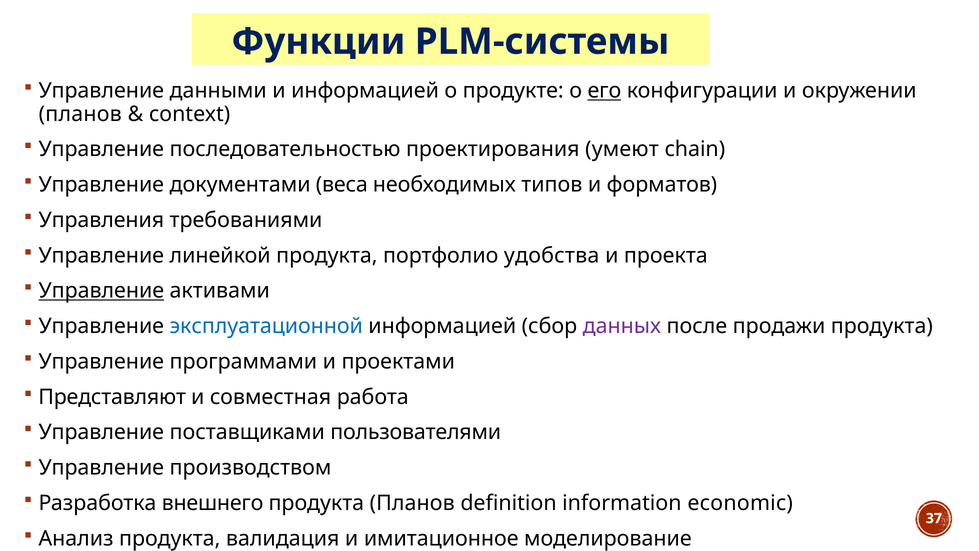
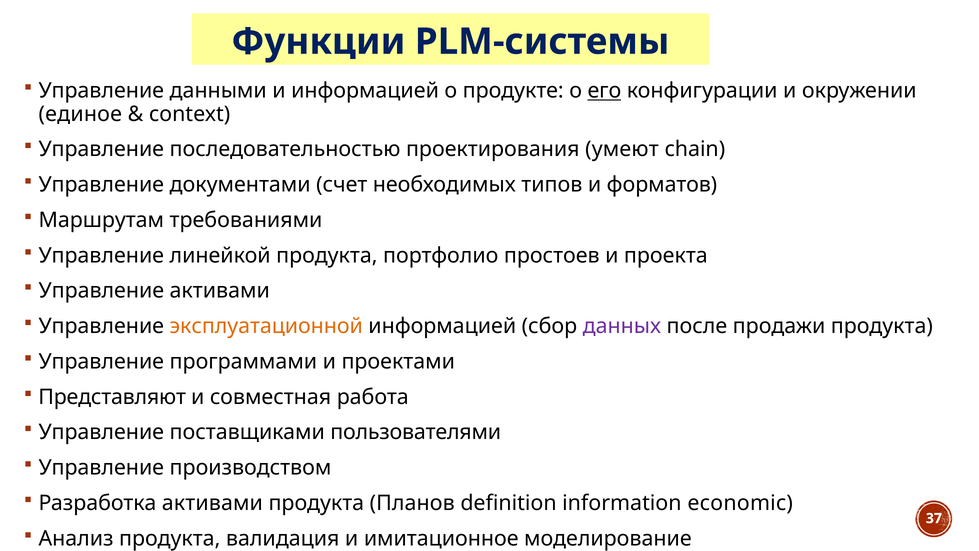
планов at (80, 114): планов -> единое
веса: веса -> счет
Управления: Управления -> Маршрутам
удобства: удобства -> простоев
Управление at (101, 291) underline: present -> none
эксплуатационной colour: blue -> orange
Разработка внешнего: внешнего -> активами
